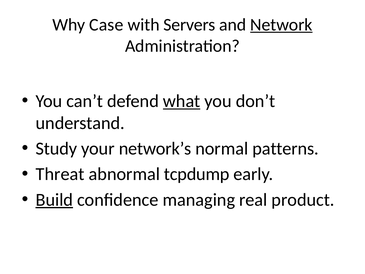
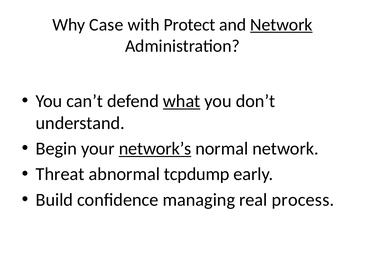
Servers: Servers -> Protect
Study: Study -> Begin
network’s underline: none -> present
normal patterns: patterns -> network
Build underline: present -> none
product: product -> process
